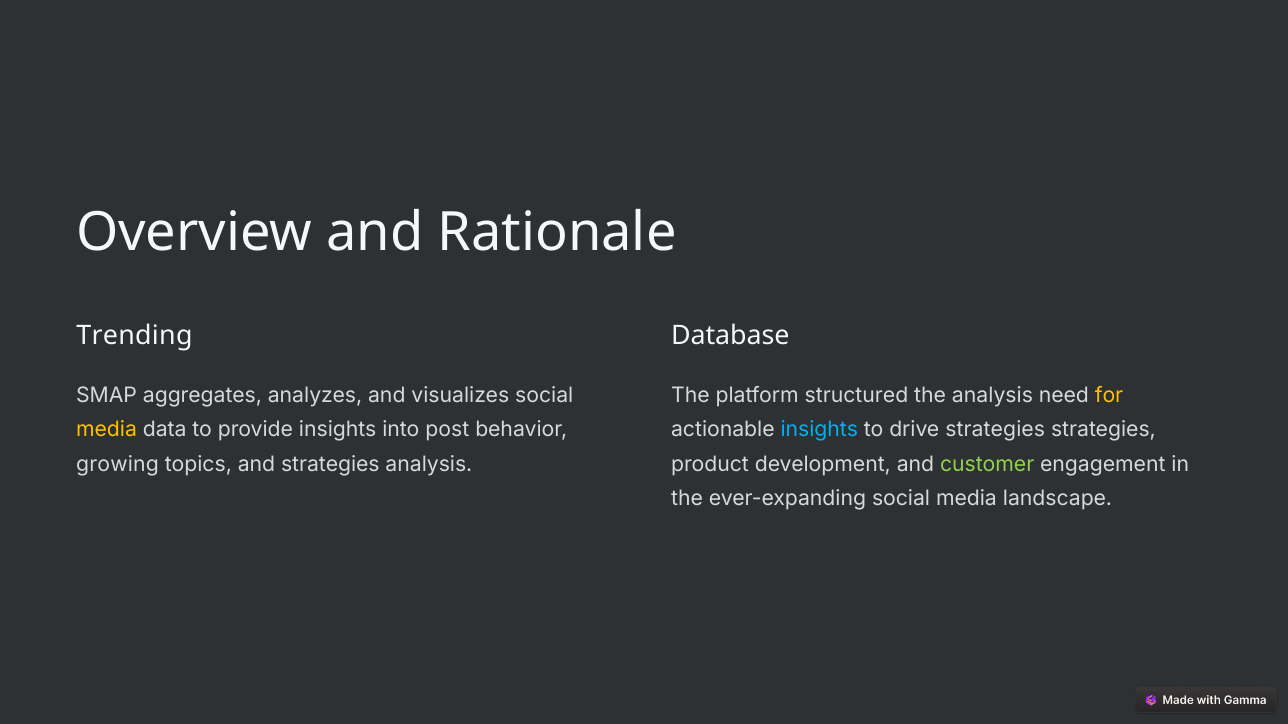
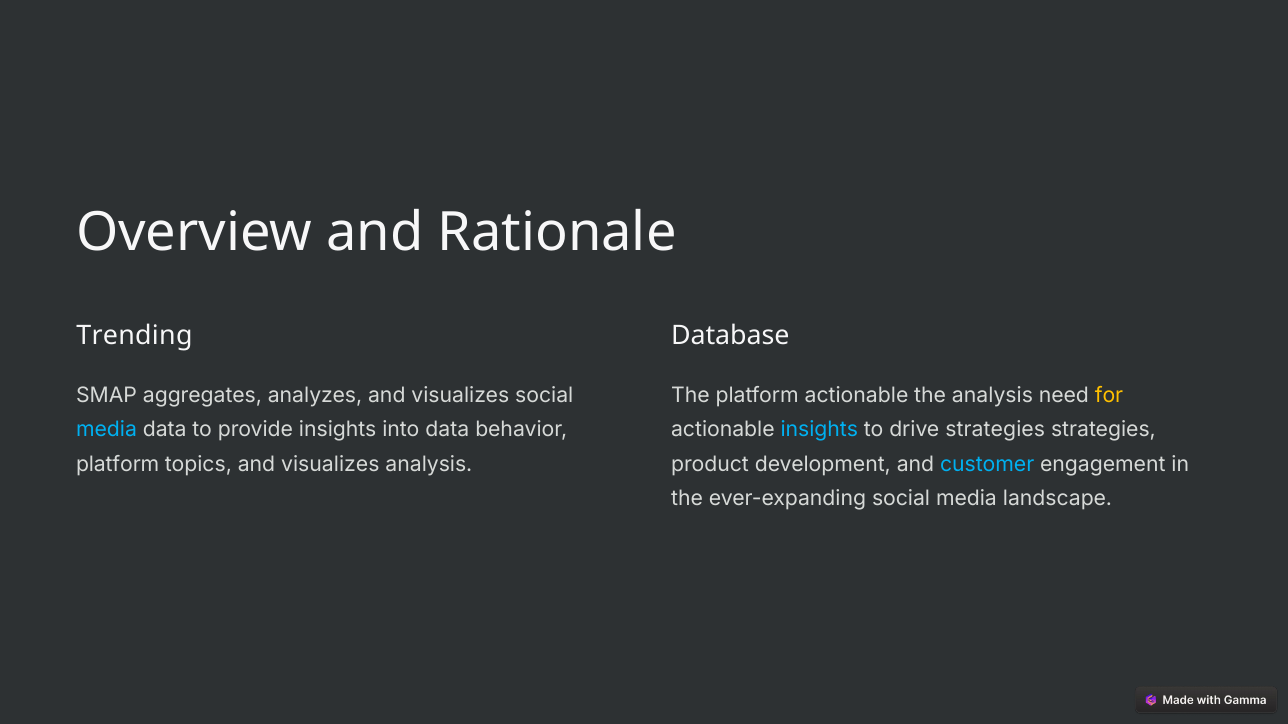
platform structured: structured -> actionable
media at (107, 430) colour: yellow -> light blue
into post: post -> data
growing at (117, 465): growing -> platform
topics and strategies: strategies -> visualizes
customer colour: light green -> light blue
